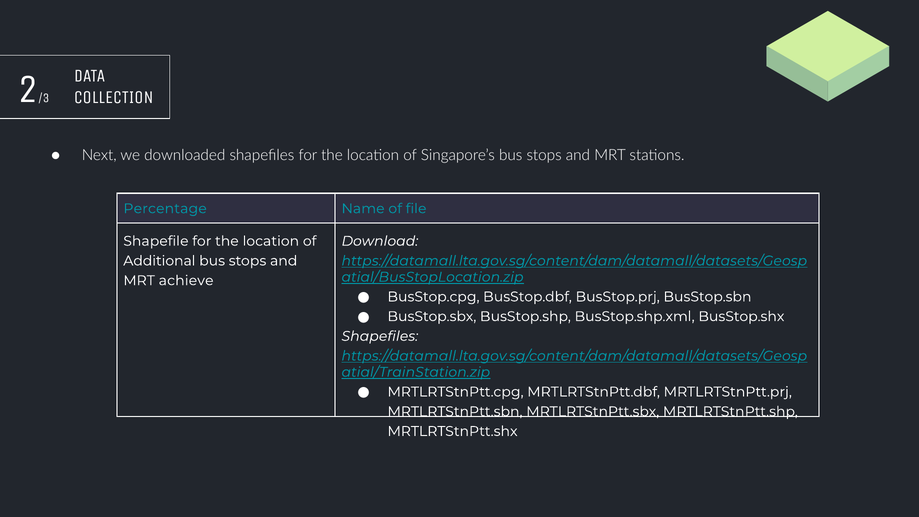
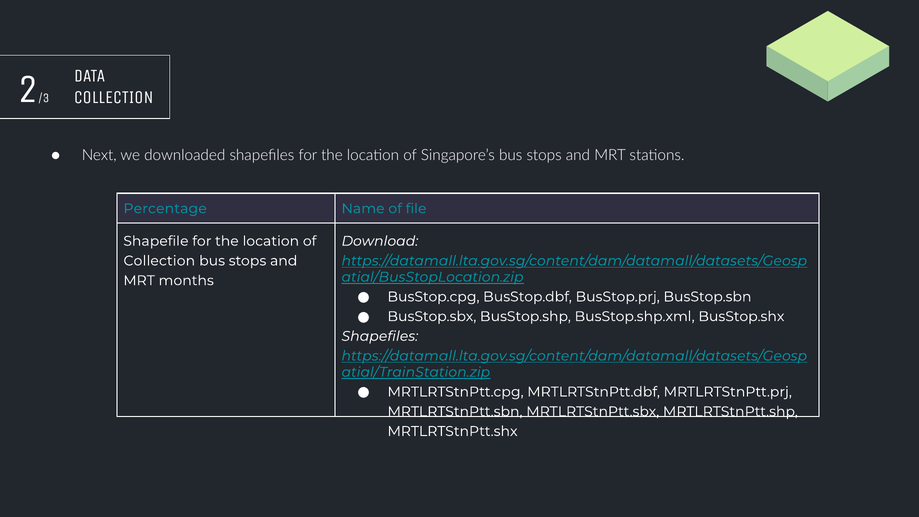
Additional at (159, 261): Additional -> Collection
achieve: achieve -> months
